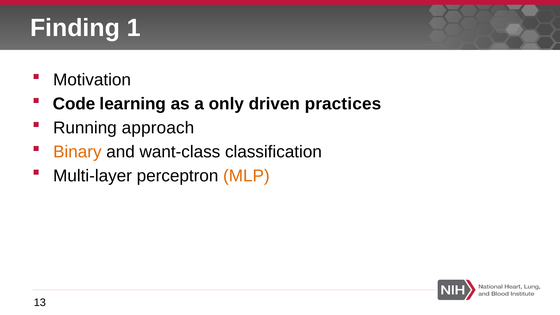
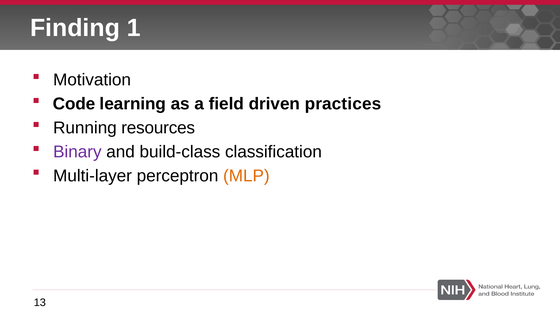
only: only -> field
approach: approach -> resources
Binary colour: orange -> purple
want-class: want-class -> build-class
